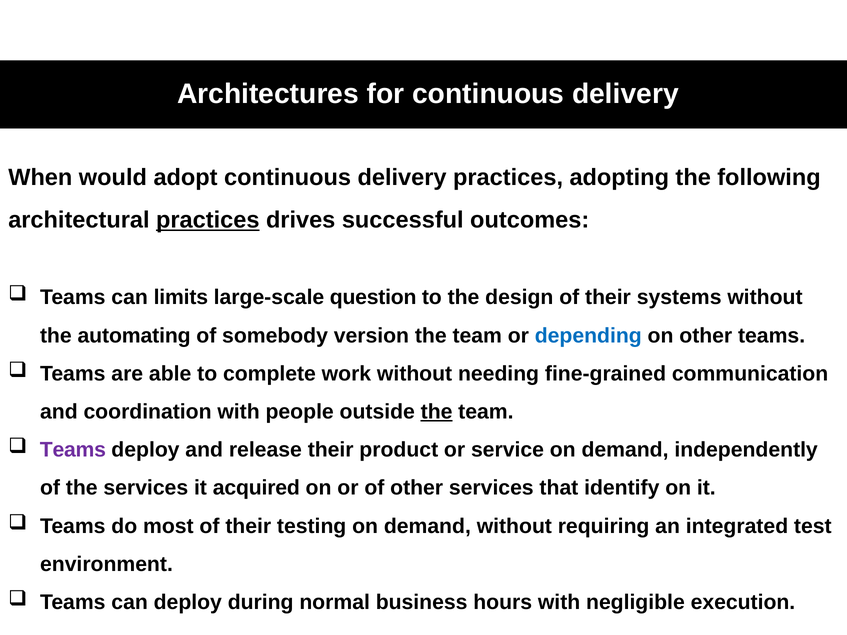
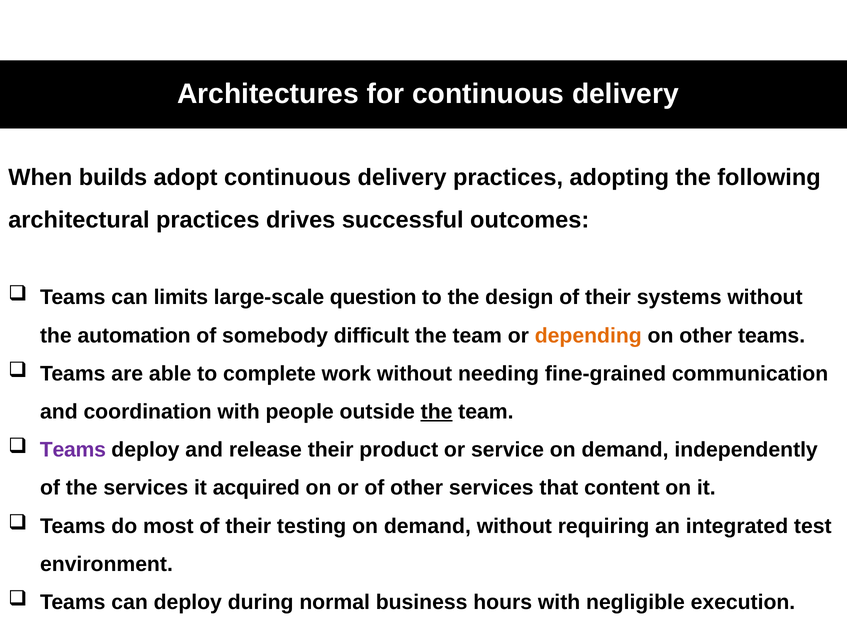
would: would -> builds
practices at (208, 220) underline: present -> none
automating: automating -> automation
version: version -> difficult
depending colour: blue -> orange
identify: identify -> content
